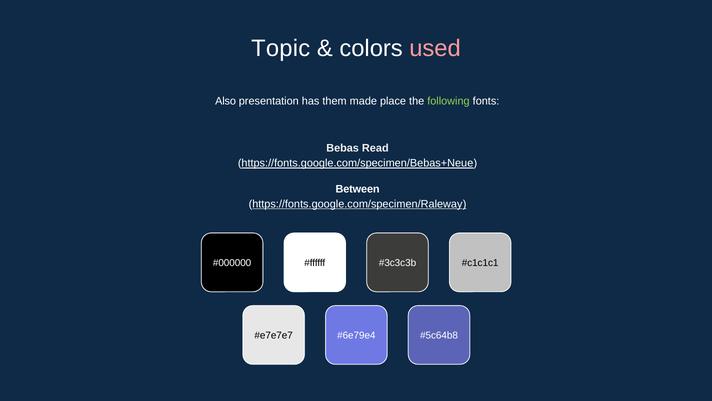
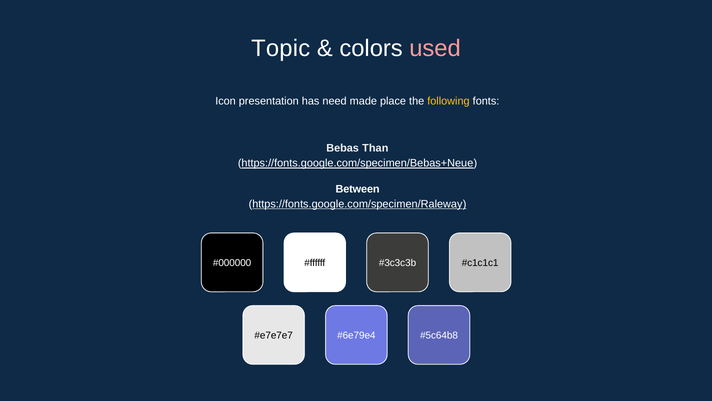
Also: Also -> Icon
them: them -> need
following colour: light green -> yellow
Read: Read -> Than
